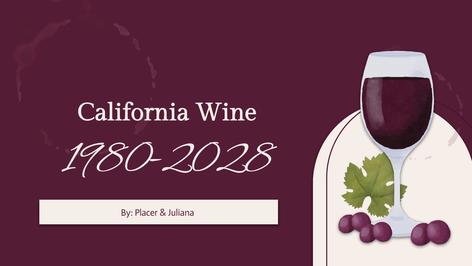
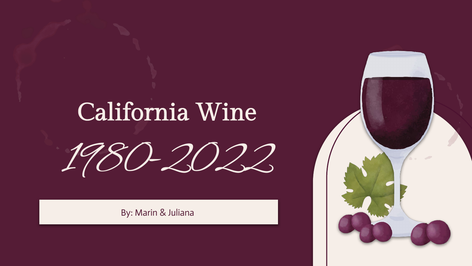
1980-2028: 1980-2028 -> 1980-2022
Placer: Placer -> Marin
